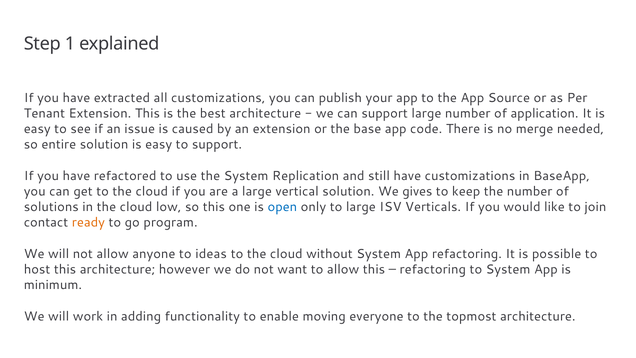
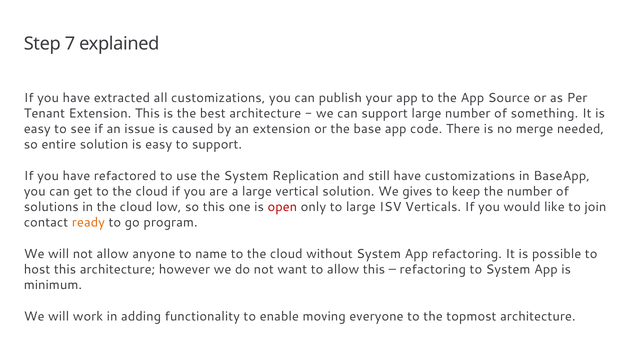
1: 1 -> 7
application: application -> something
open colour: blue -> red
ideas: ideas -> name
